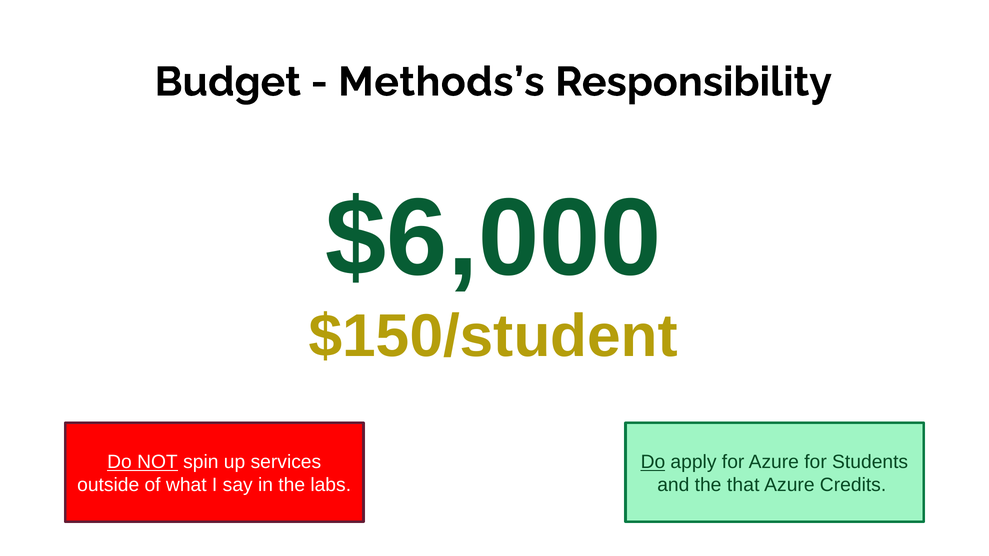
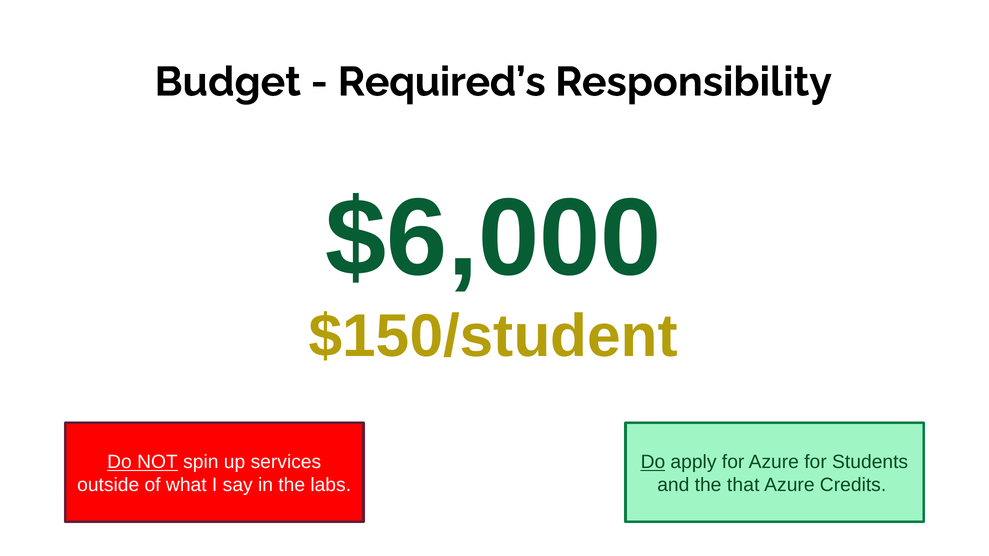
Methods’s: Methods’s -> Required’s
